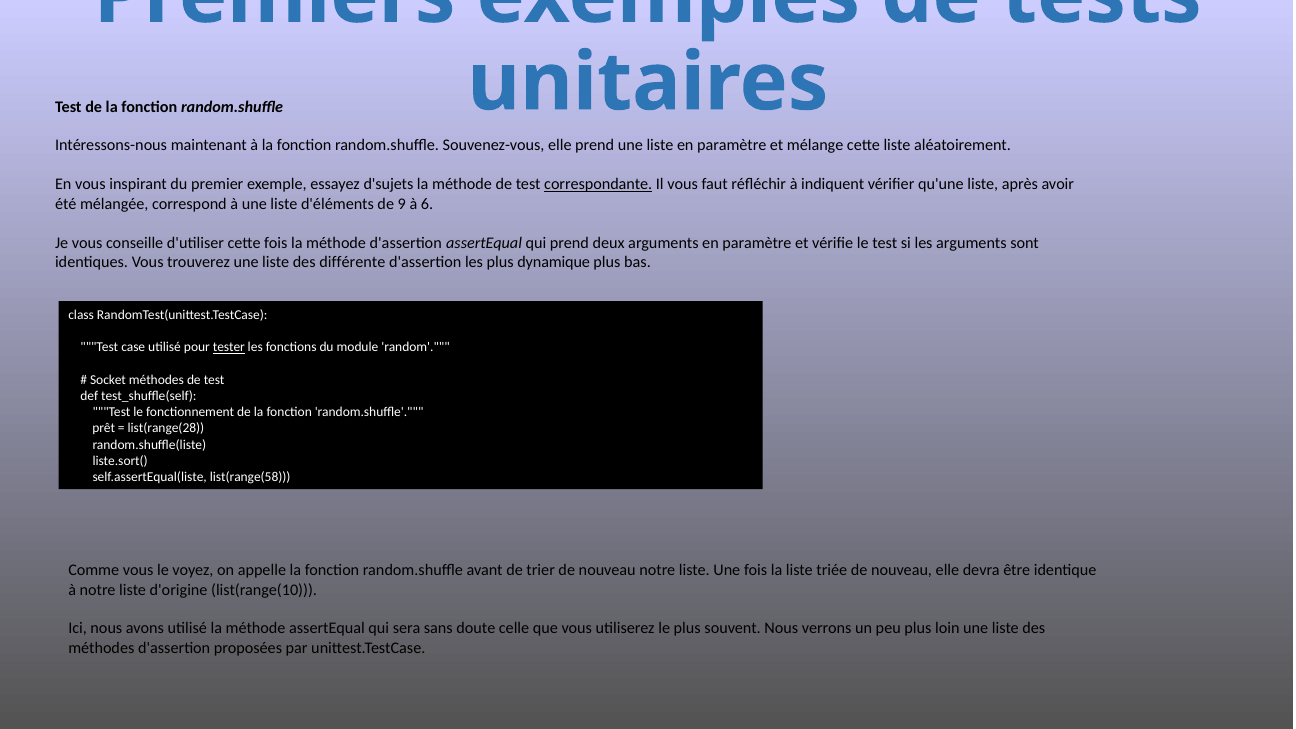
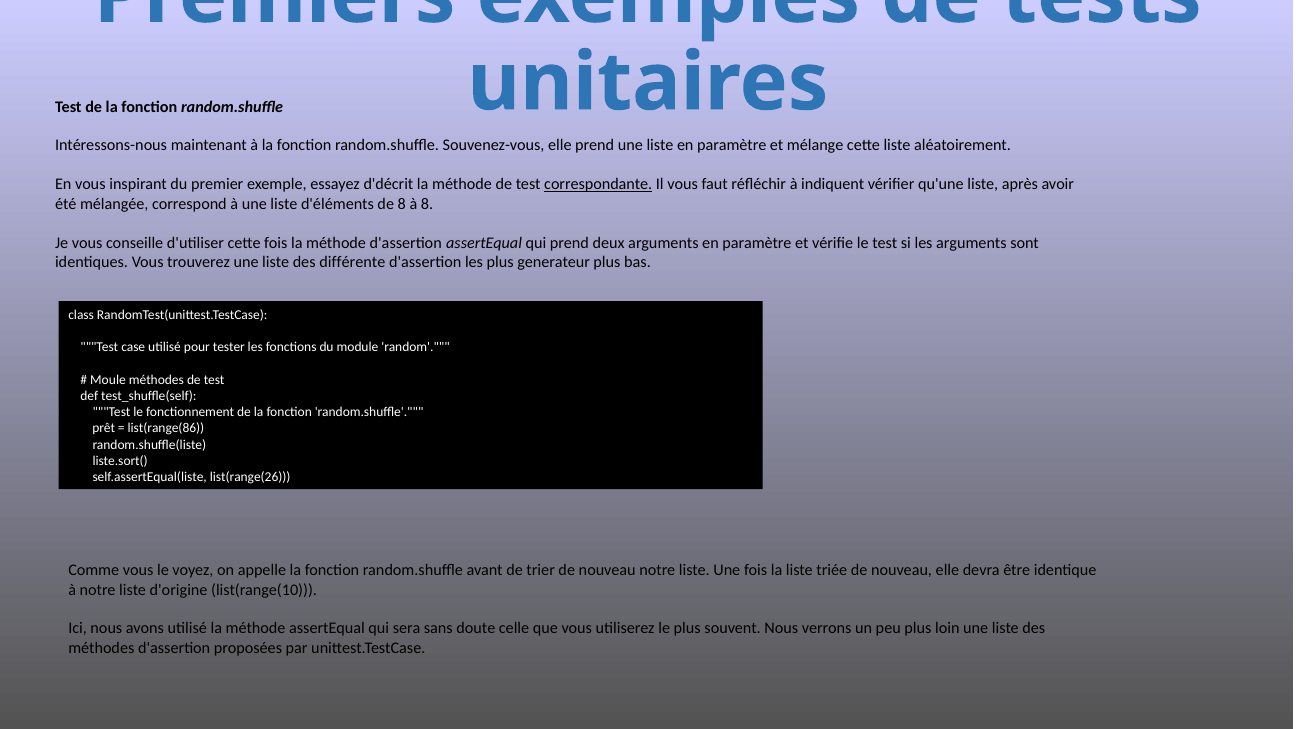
d'sujets: d'sujets -> d'décrit
de 9: 9 -> 8
à 6: 6 -> 8
dynamique: dynamique -> generateur
tester underline: present -> none
Socket: Socket -> Moule
list(range(28: list(range(28 -> list(range(86
list(range(58: list(range(58 -> list(range(26
